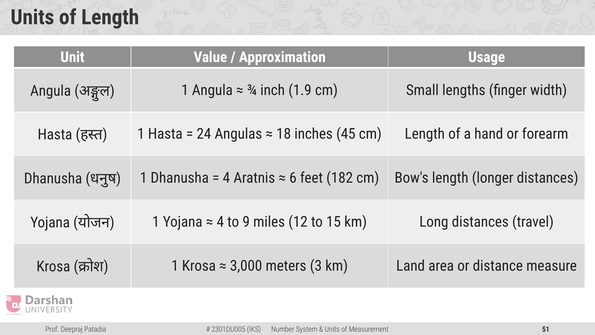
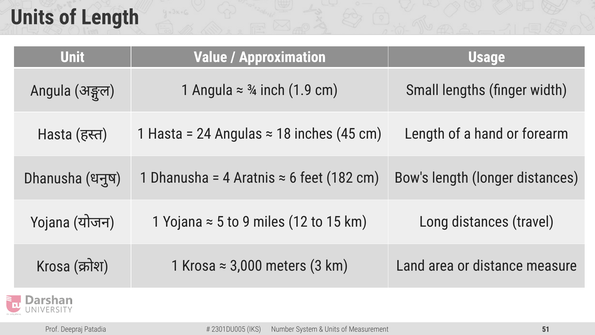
4 at (220, 222): 4 -> 5
